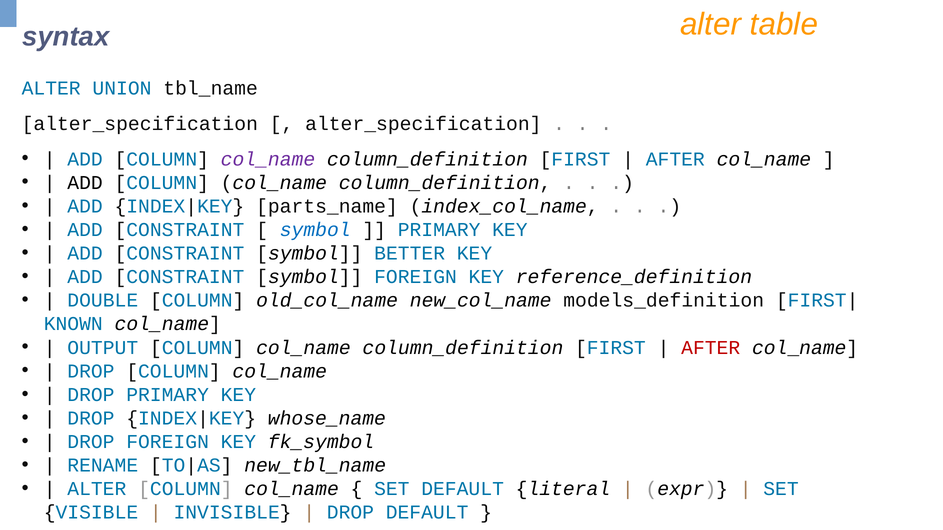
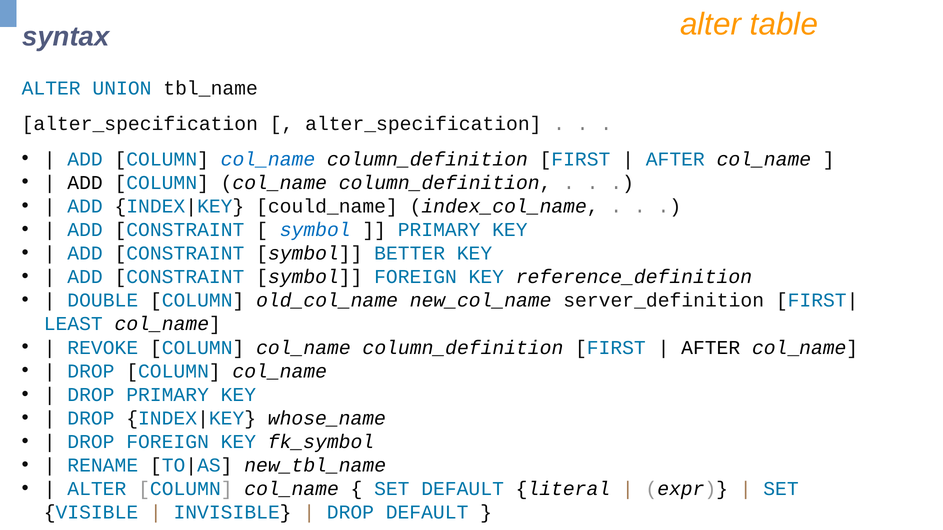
col_name at (268, 159) colour: purple -> blue
parts_name: parts_name -> could_name
models_definition: models_definition -> server_definition
KNOWN: KNOWN -> LEAST
OUTPUT: OUTPUT -> REVOKE
AFTER at (711, 348) colour: red -> black
